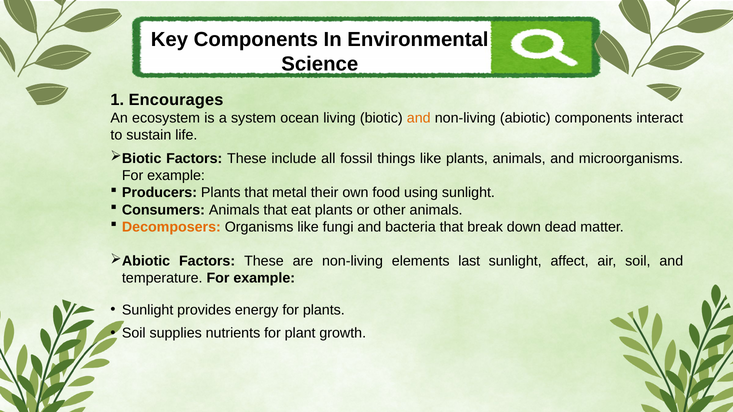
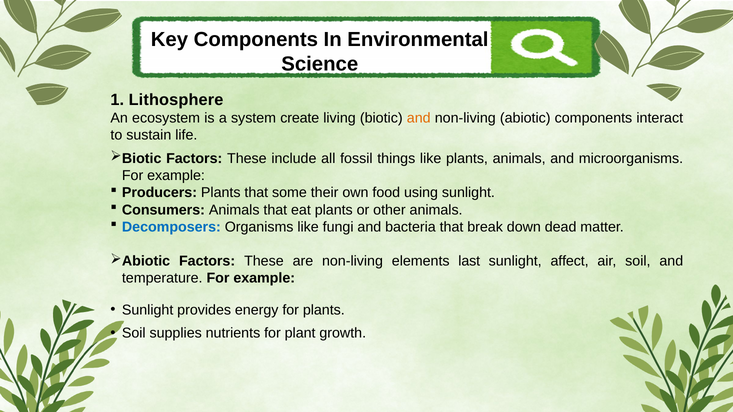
Encourages: Encourages -> Lithosphere
ocean: ocean -> create
metal: metal -> some
Decomposers colour: orange -> blue
